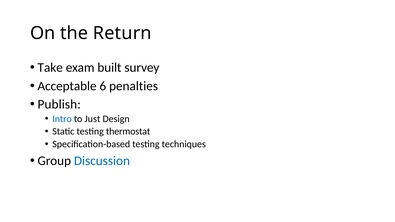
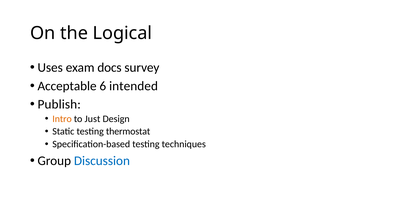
Return: Return -> Logical
Take: Take -> Uses
built: built -> docs
penalties: penalties -> intended
Intro colour: blue -> orange
